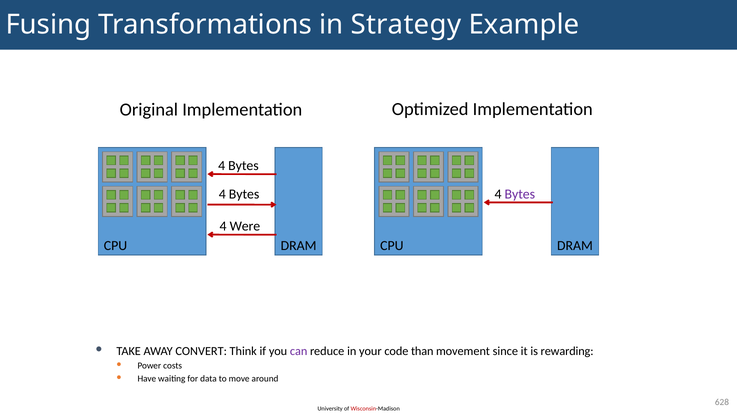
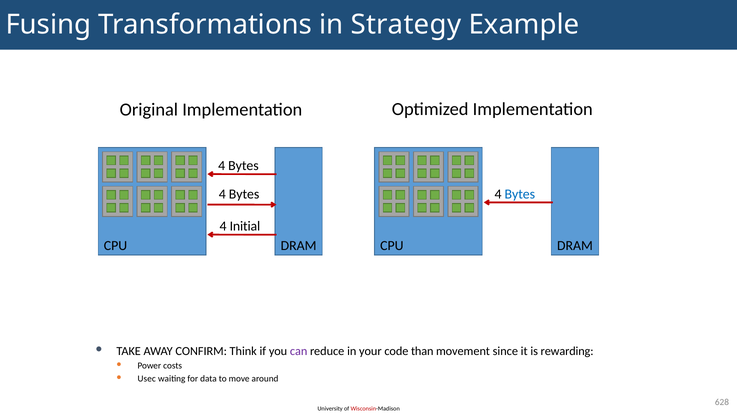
Bytes at (520, 194) colour: purple -> blue
Were: Were -> Initial
CONVERT: CONVERT -> CONFIRM
Have: Have -> Usec
